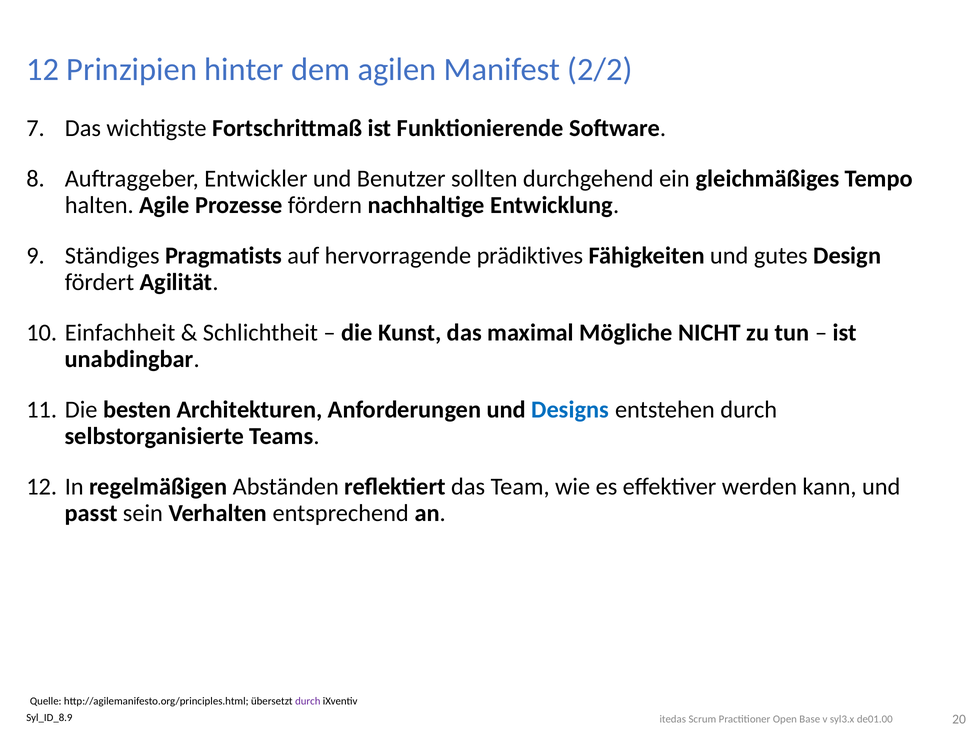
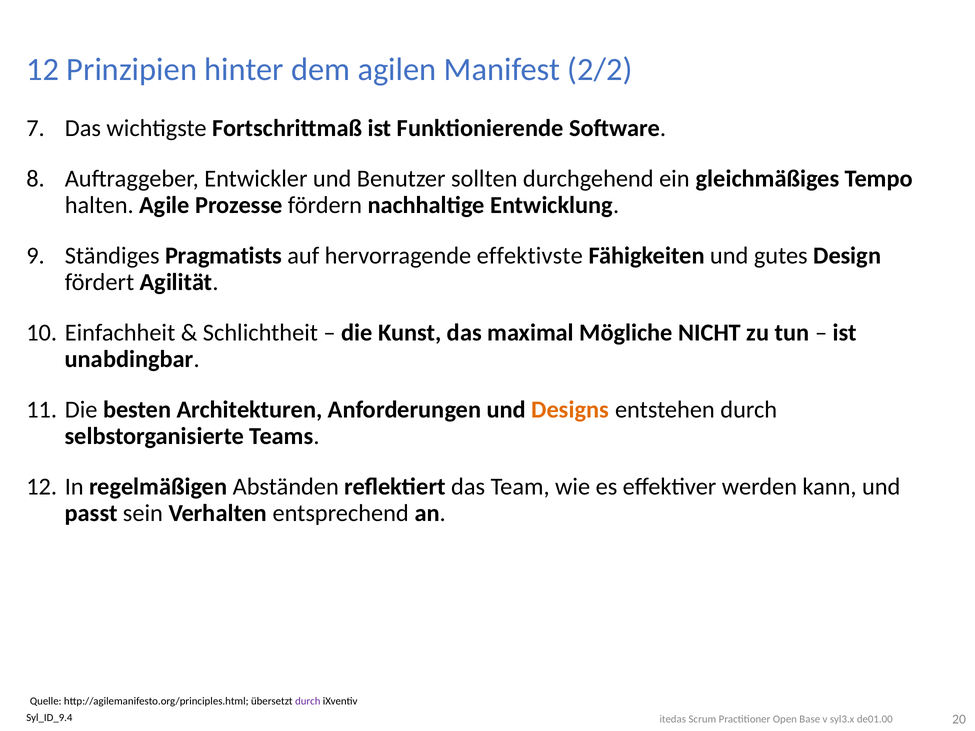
prädiktives: prädiktives -> effektivste
Designs colour: blue -> orange
Syl_ID_8.9: Syl_ID_8.9 -> Syl_ID_9.4
